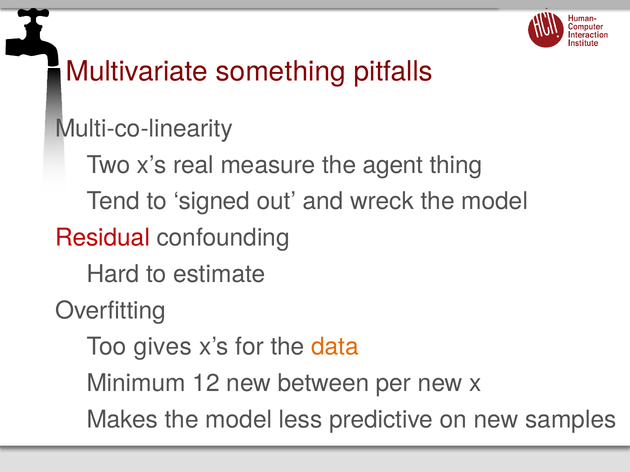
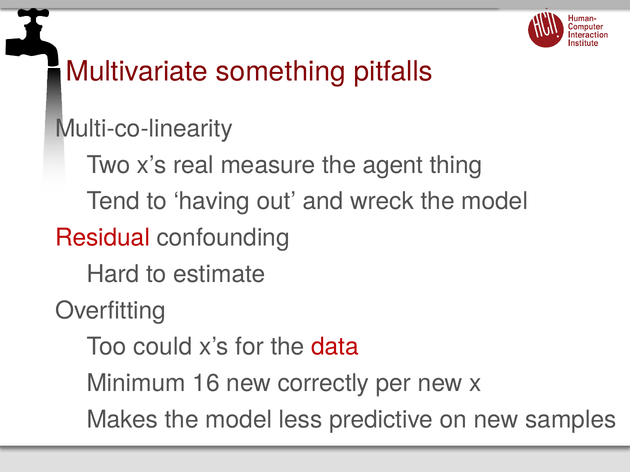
signed: signed -> having
gives: gives -> could
data colour: orange -> red
12: 12 -> 16
between: between -> correctly
